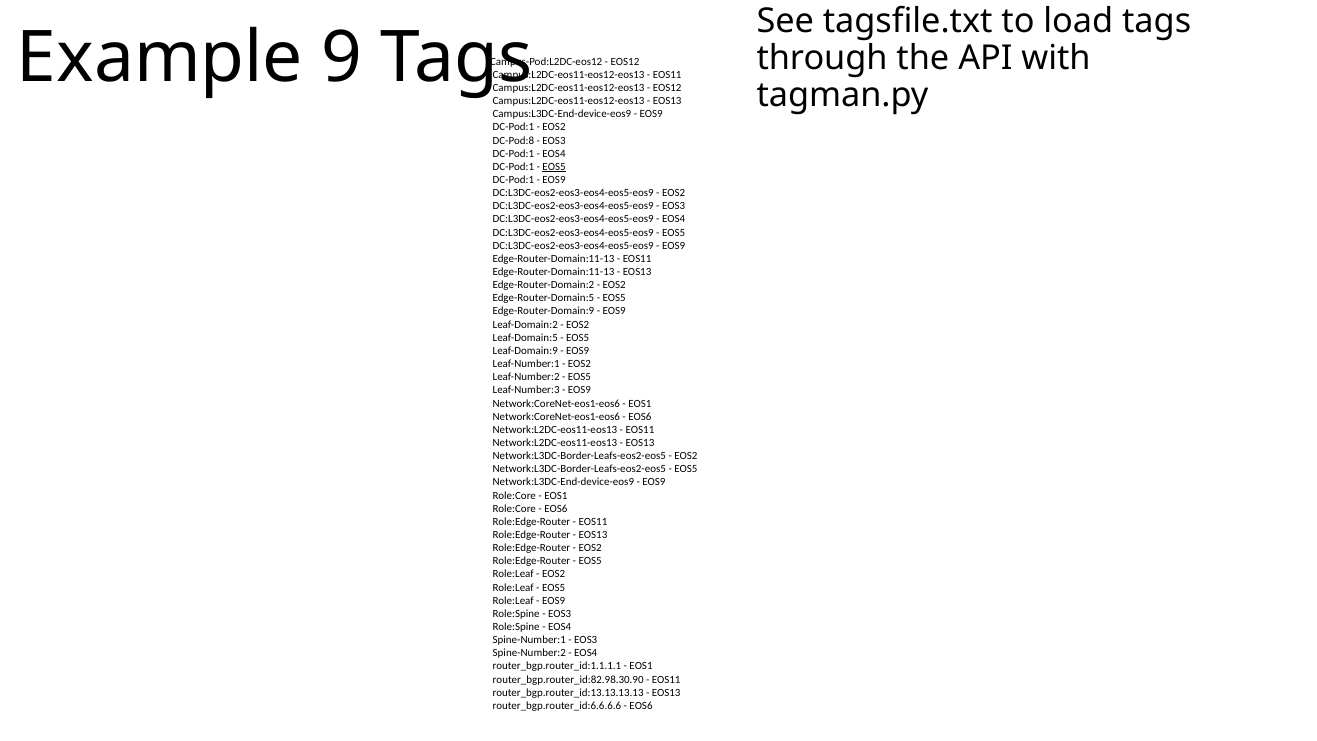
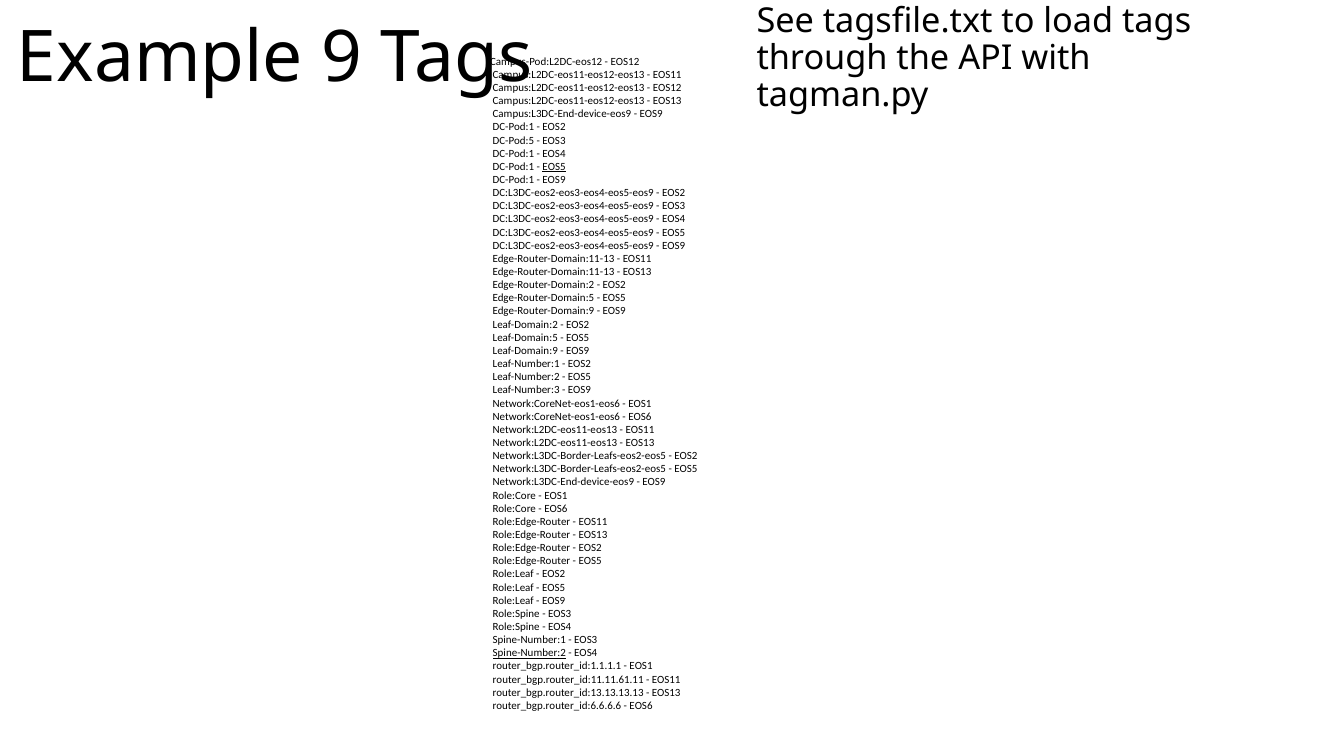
DC-Pod:8: DC-Pod:8 -> DC-Pod:5
Spine-Number:2 underline: none -> present
router_bgp.router_id:82.98.30.90: router_bgp.router_id:82.98.30.90 -> router_bgp.router_id:11.11.61.11
